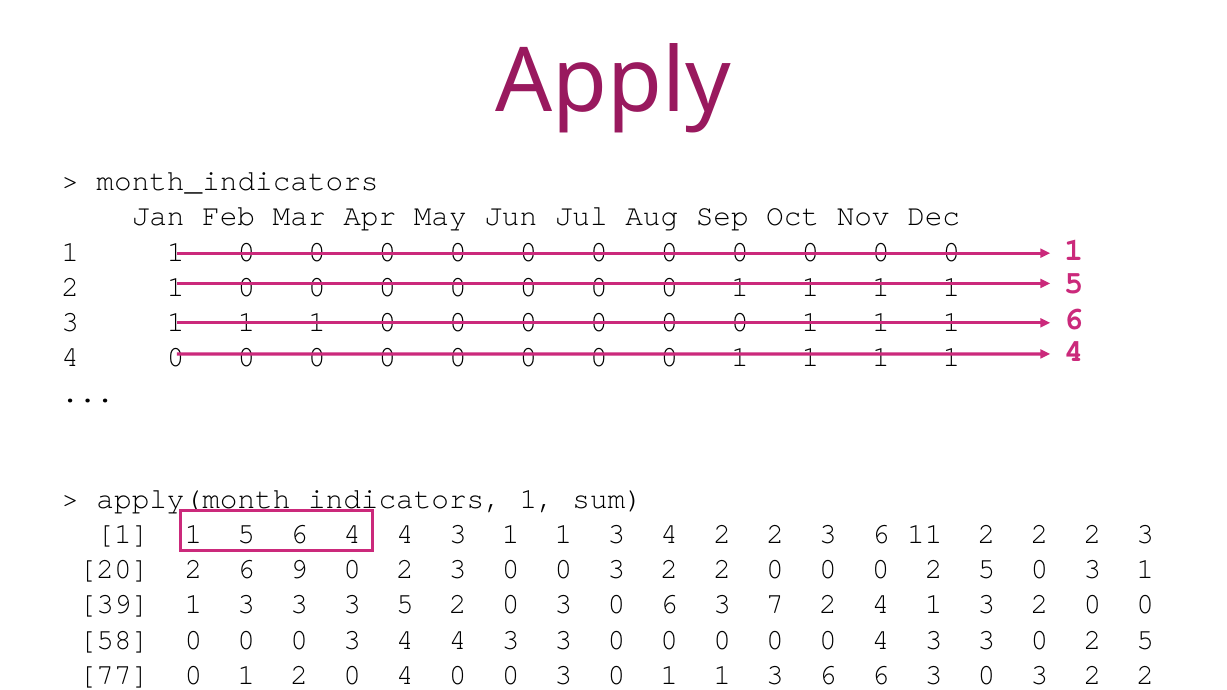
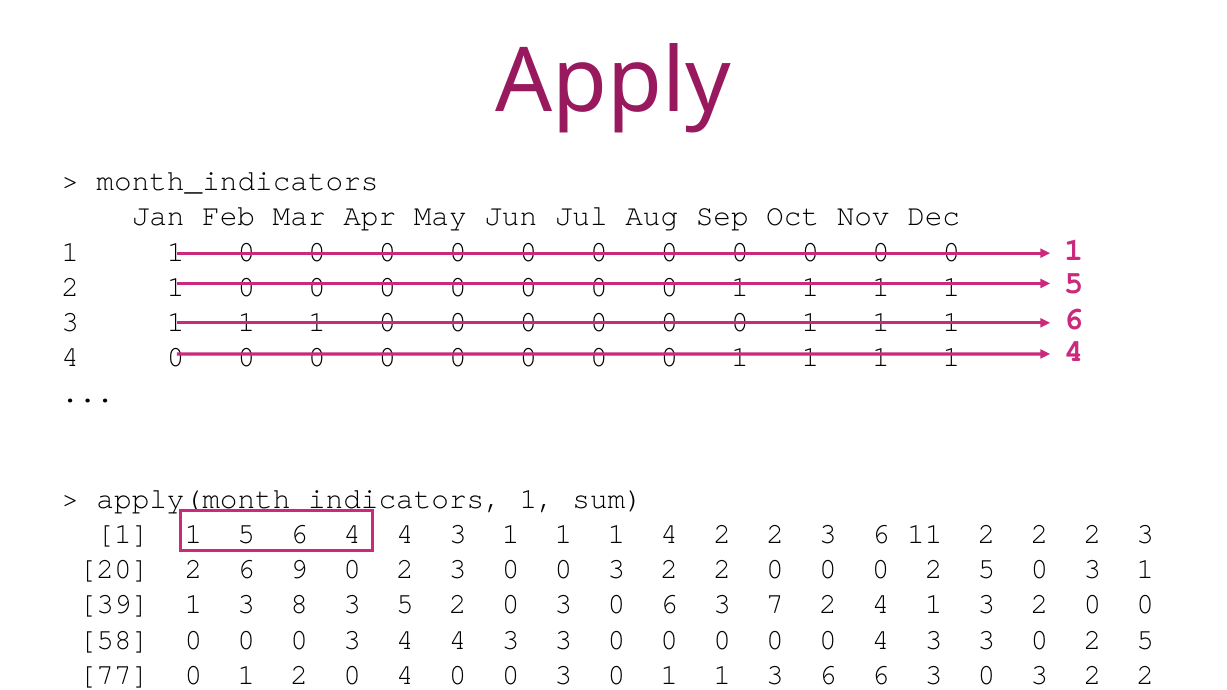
3 at (616, 534): 3 -> 1
39 1 3 3: 3 -> 8
